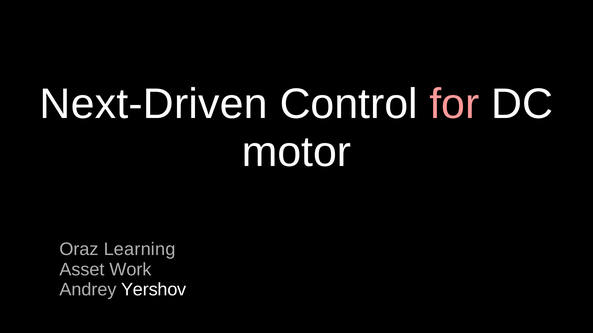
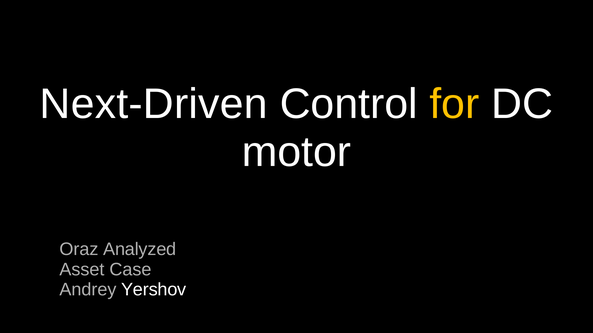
for colour: pink -> yellow
Learning: Learning -> Analyzed
Work: Work -> Case
